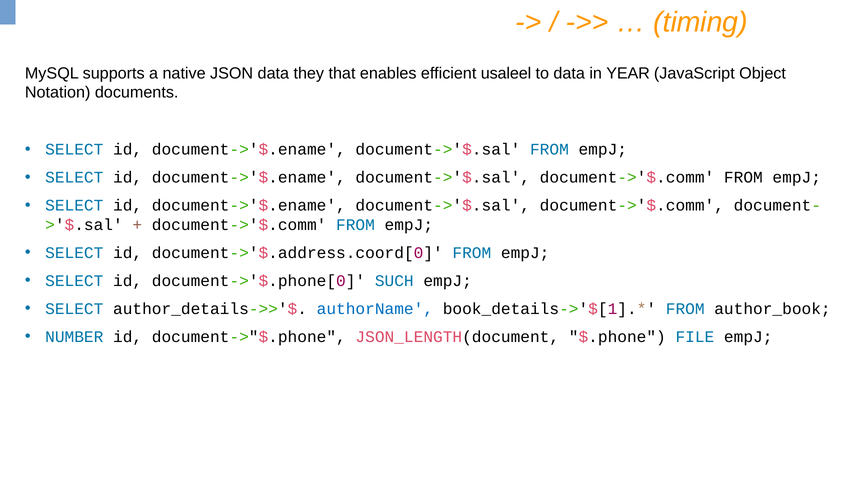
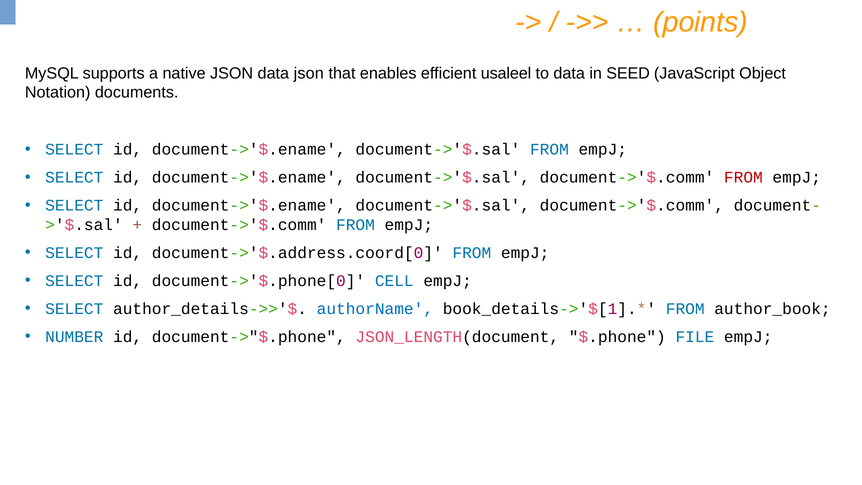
timing: timing -> points
data they: they -> json
YEAR: YEAR -> SEED
FROM at (743, 178) colour: black -> red
SUCH: SUCH -> CELL
